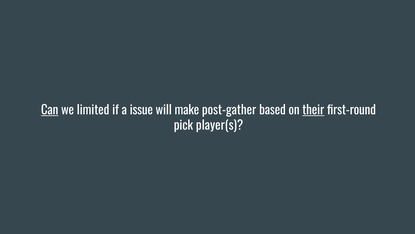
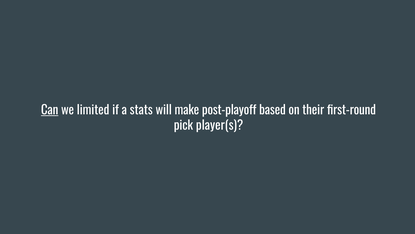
issue: issue -> stats
post-gather: post-gather -> post-playoff
their underline: present -> none
